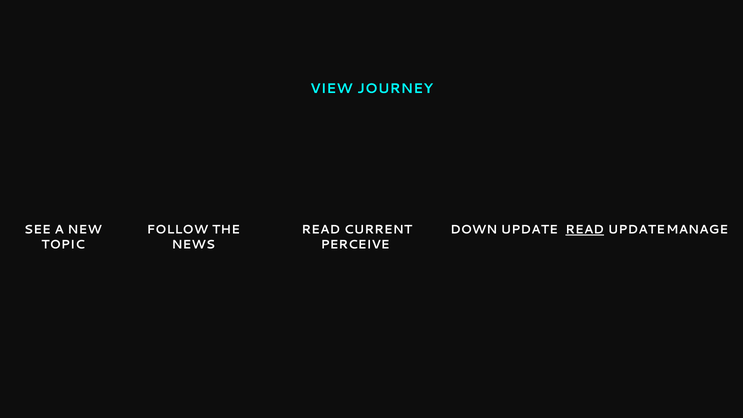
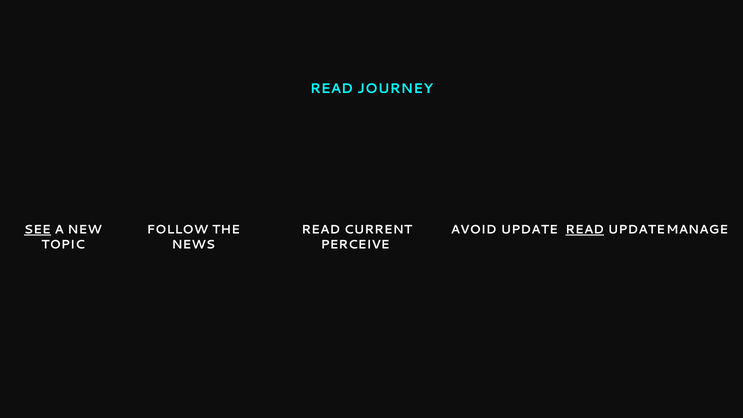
VIEW at (331, 89): VIEW -> READ
SEE underline: none -> present
DOWN: DOWN -> AVOID
